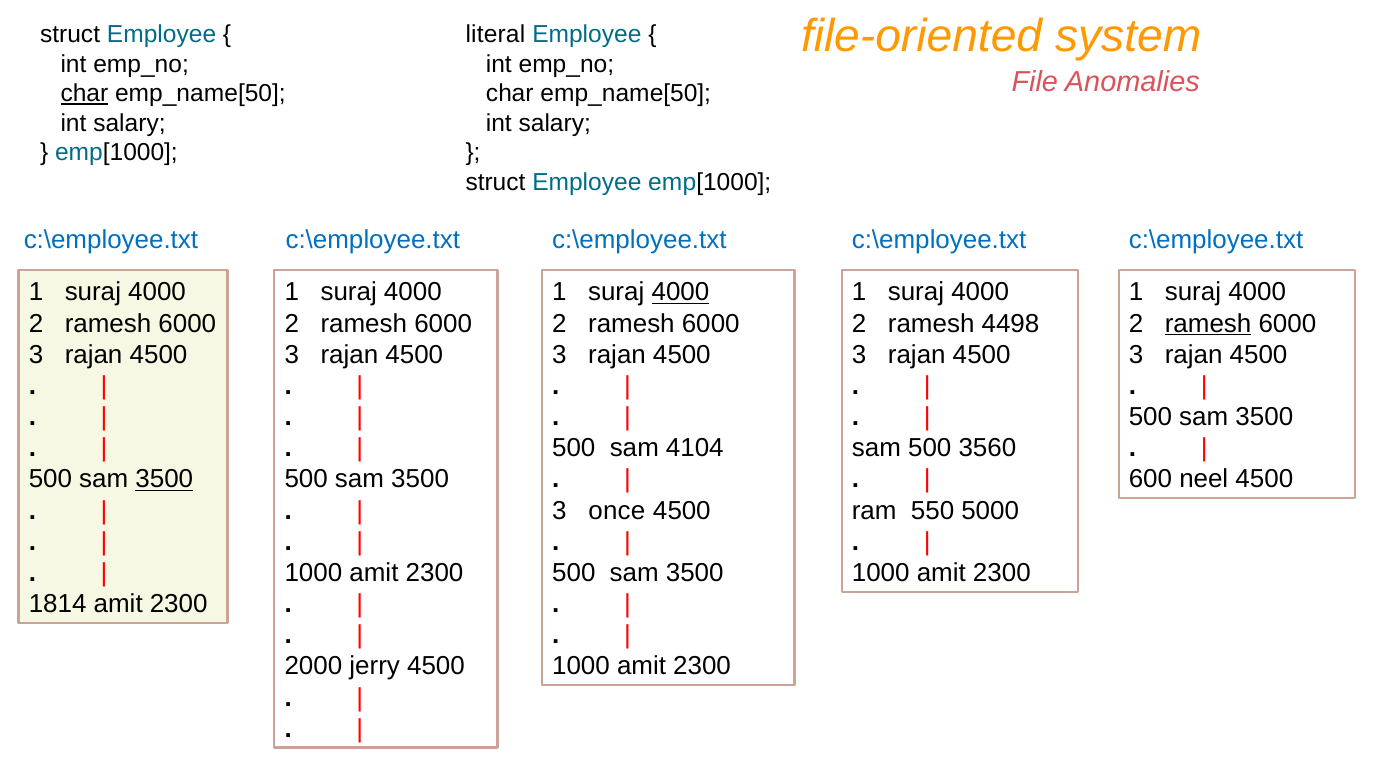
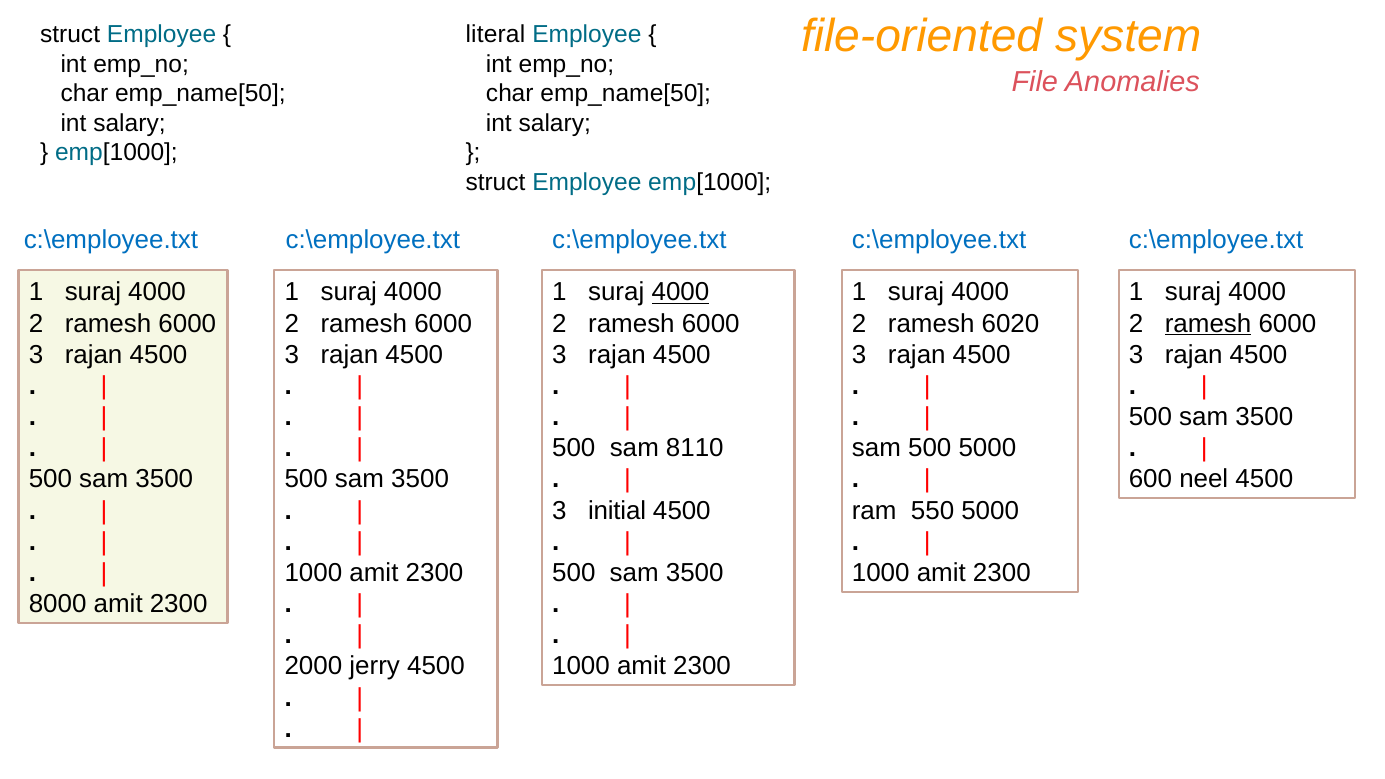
char at (84, 94) underline: present -> none
4498: 4498 -> 6020
4104: 4104 -> 8110
500 3560: 3560 -> 5000
3500 at (164, 479) underline: present -> none
once: once -> initial
1814: 1814 -> 8000
